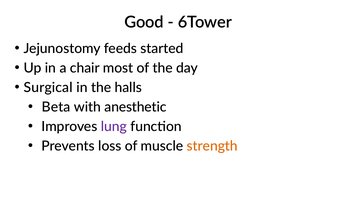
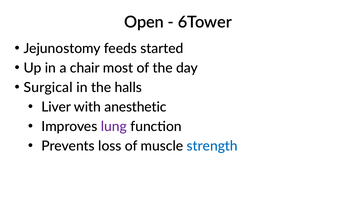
Good: Good -> Open
Beta: Beta -> Liver
strength colour: orange -> blue
